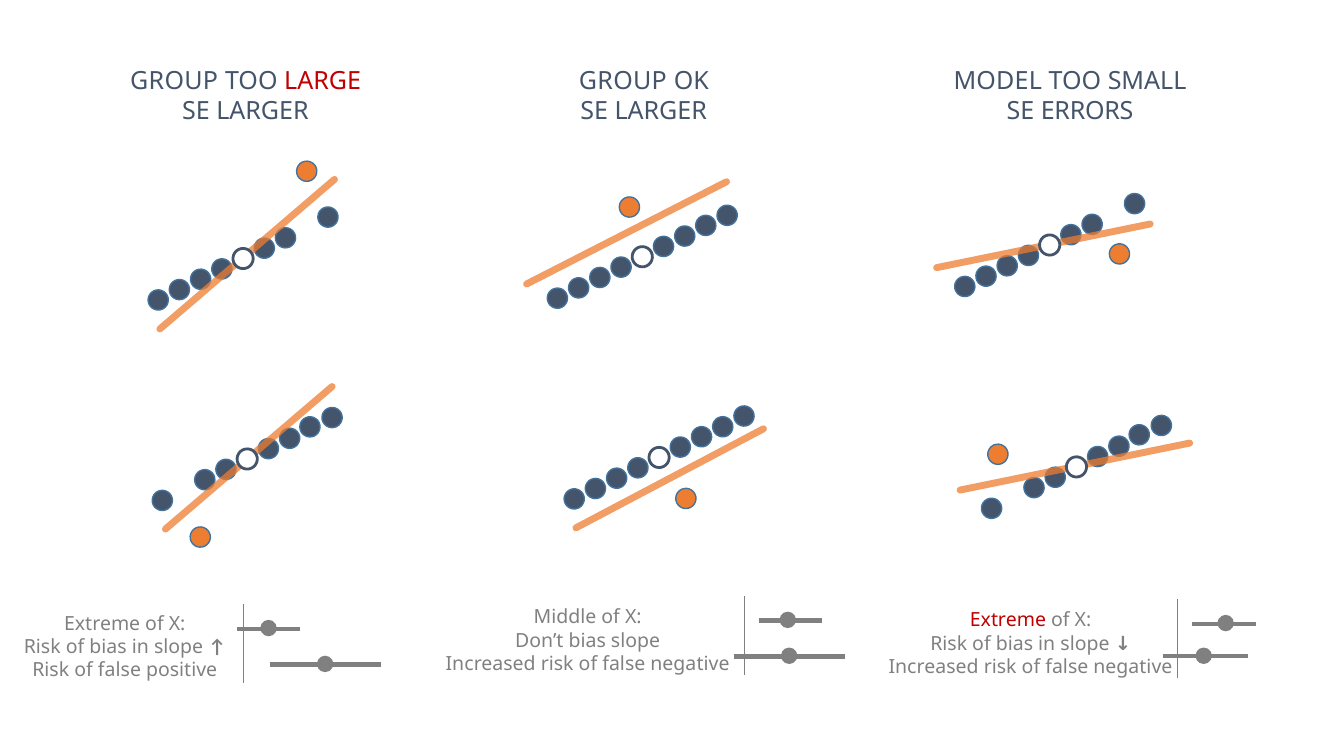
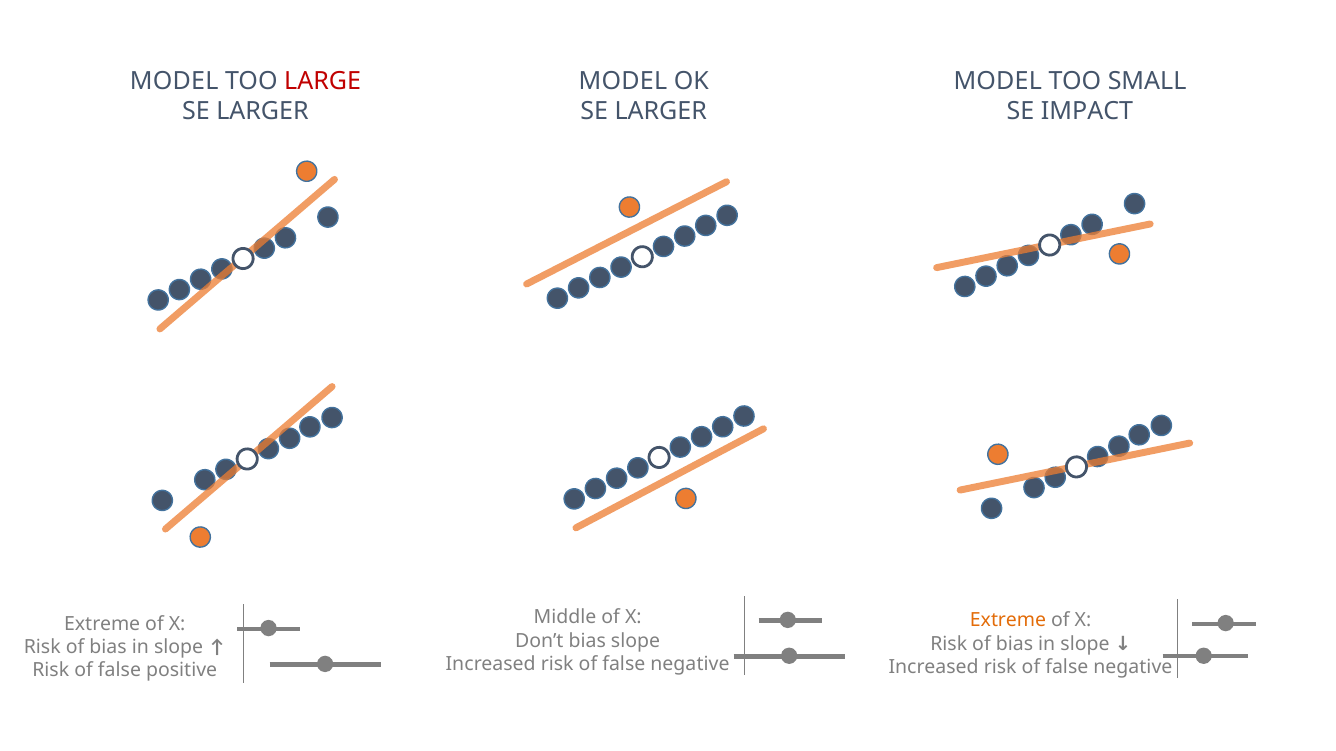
GROUP at (174, 81): GROUP -> MODEL
GROUP at (623, 81): GROUP -> MODEL
ERRORS: ERRORS -> IMPACT
Extreme at (1008, 621) colour: red -> orange
